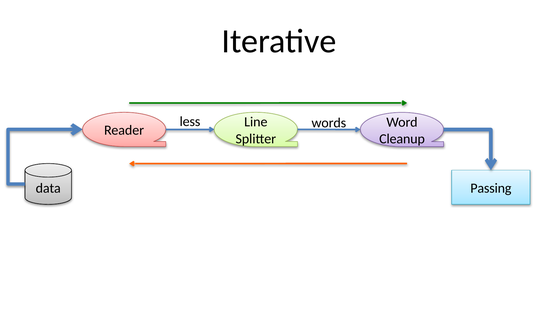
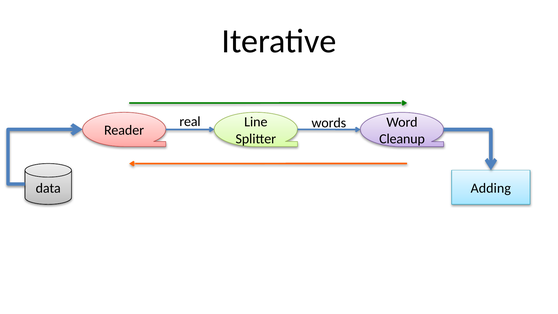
less: less -> real
Passing: Passing -> Adding
